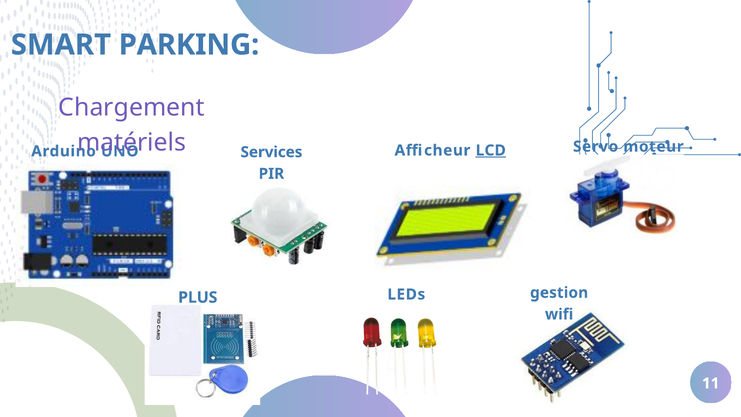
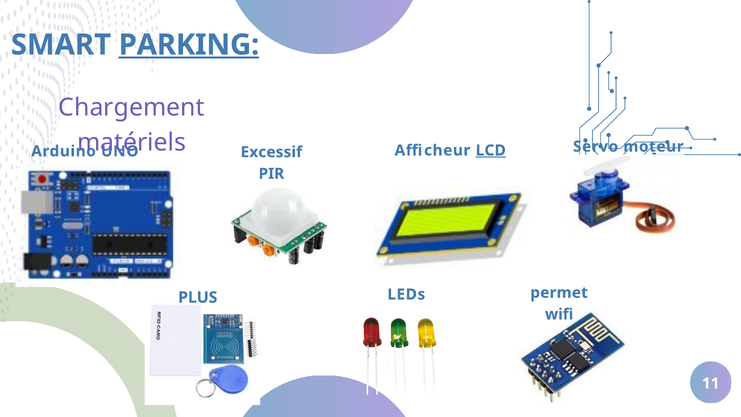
PARKING underline: none -> present
Services: Services -> Excessif
gestion: gestion -> permet
